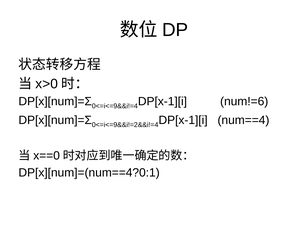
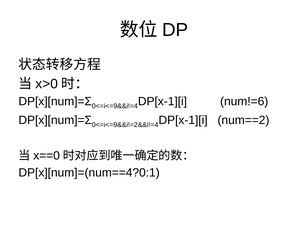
num==4: num==4 -> num==2
